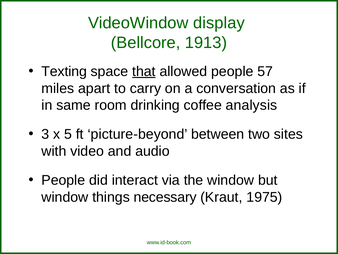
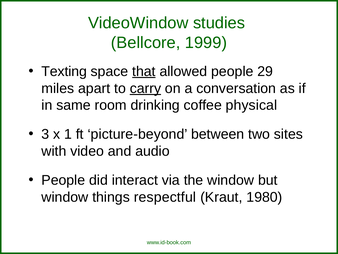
display: display -> studies
1913: 1913 -> 1999
57: 57 -> 29
carry underline: none -> present
analysis: analysis -> physical
5: 5 -> 1
necessary: necessary -> respectful
1975: 1975 -> 1980
